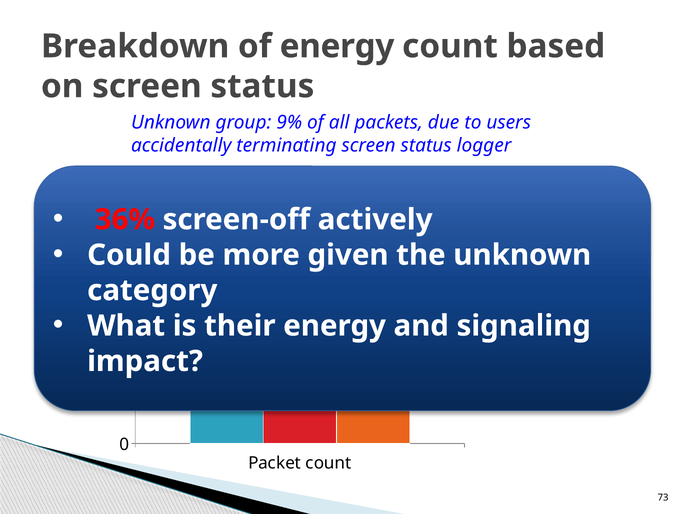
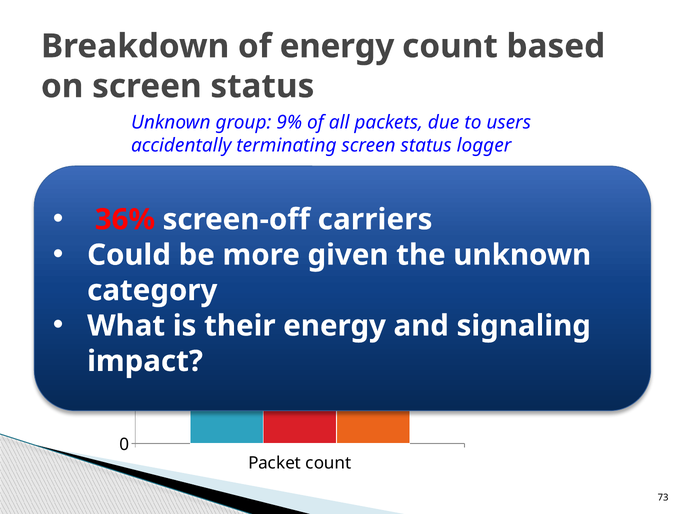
actively: actively -> carriers
